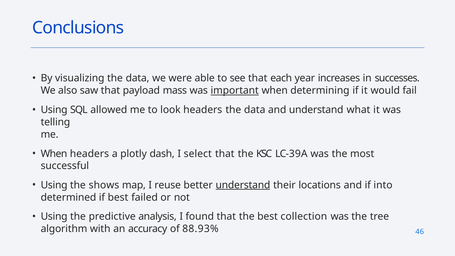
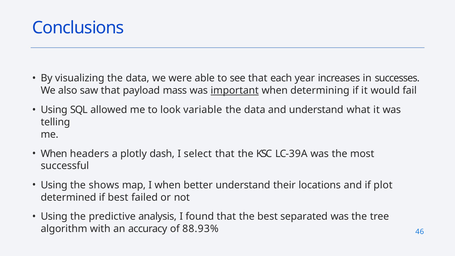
look headers: headers -> variable
I reuse: reuse -> when
understand at (243, 185) underline: present -> none
into: into -> plot
collection: collection -> separated
